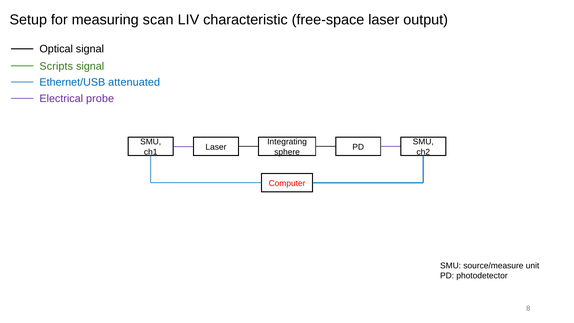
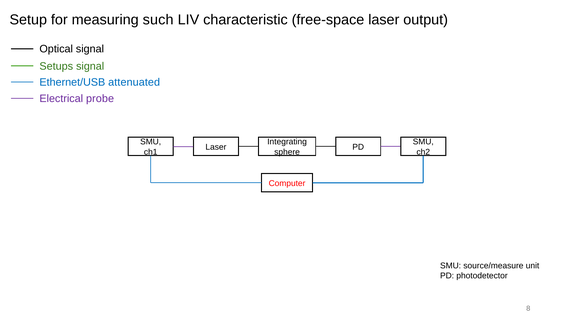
scan: scan -> such
Scripts: Scripts -> Setups
